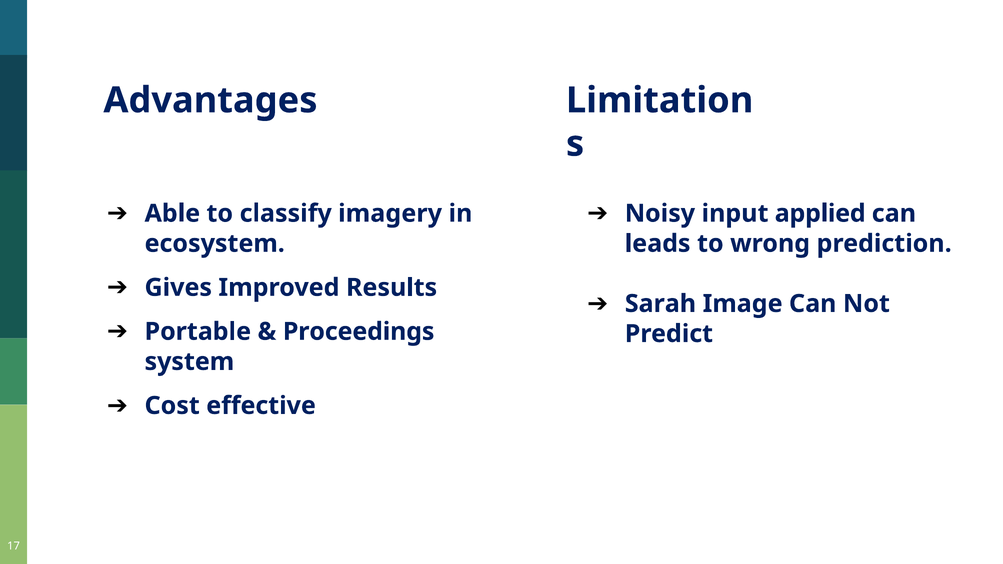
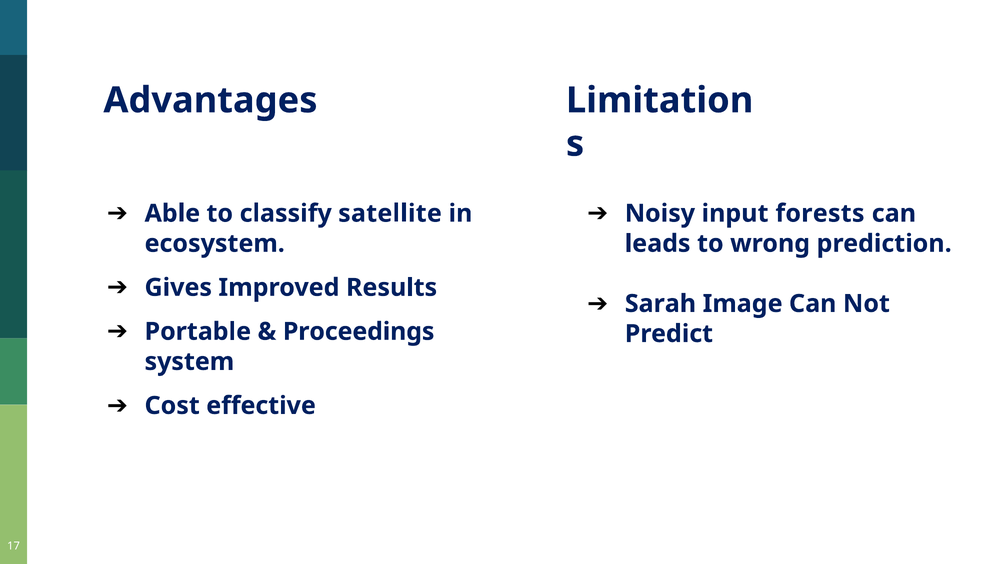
imagery: imagery -> satellite
applied: applied -> forests
